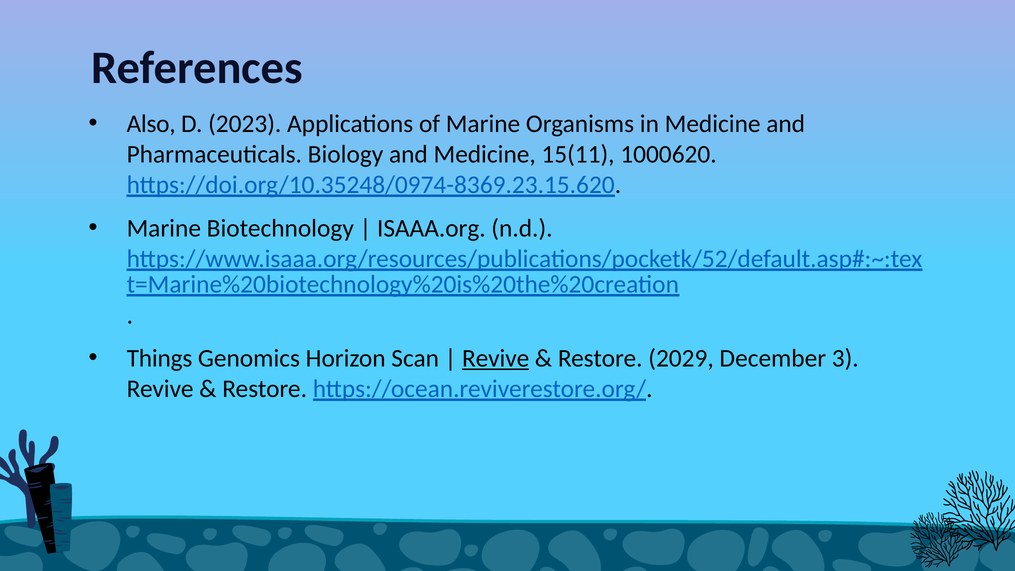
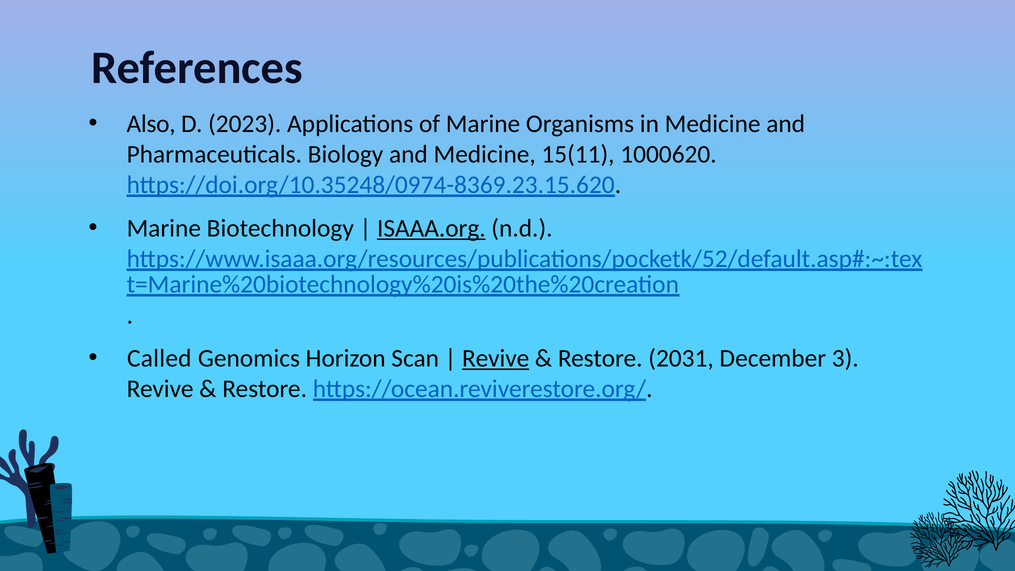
ISAAA.org underline: none -> present
Things: Things -> Called
2029: 2029 -> 2031
